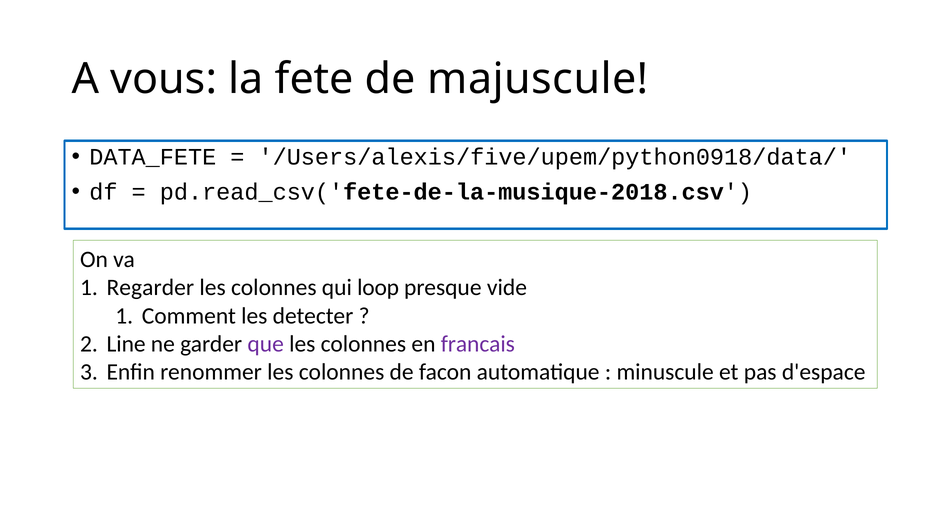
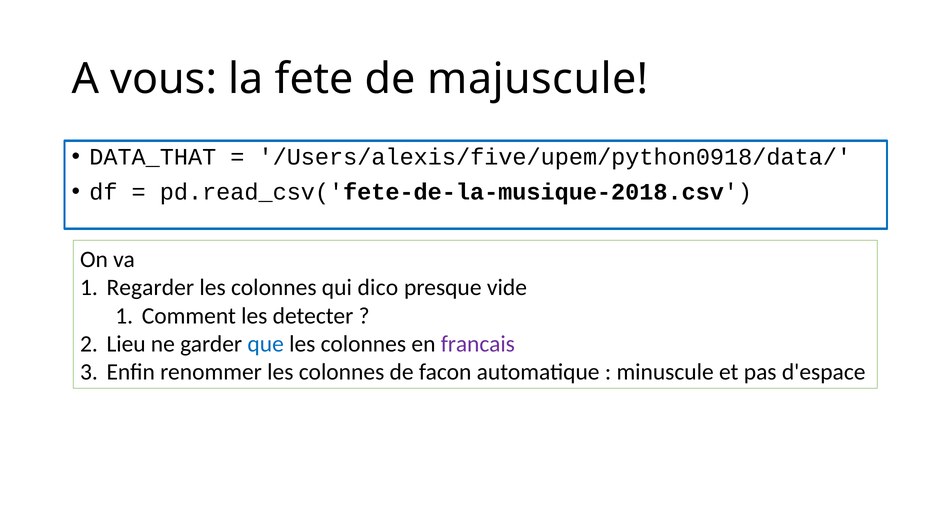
DATA_FETE: DATA_FETE -> DATA_THAT
loop: loop -> dico
Line: Line -> Lieu
que colour: purple -> blue
